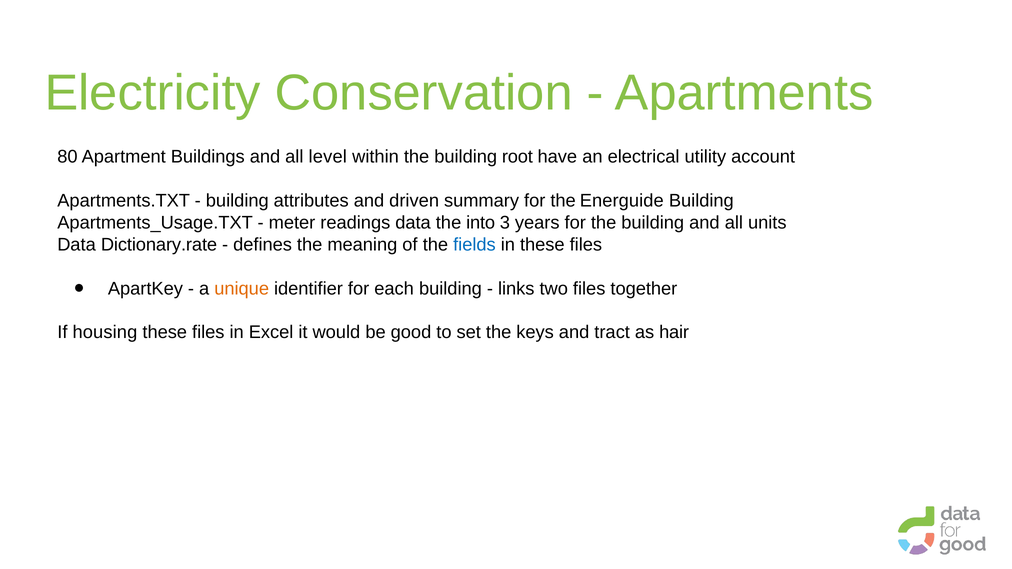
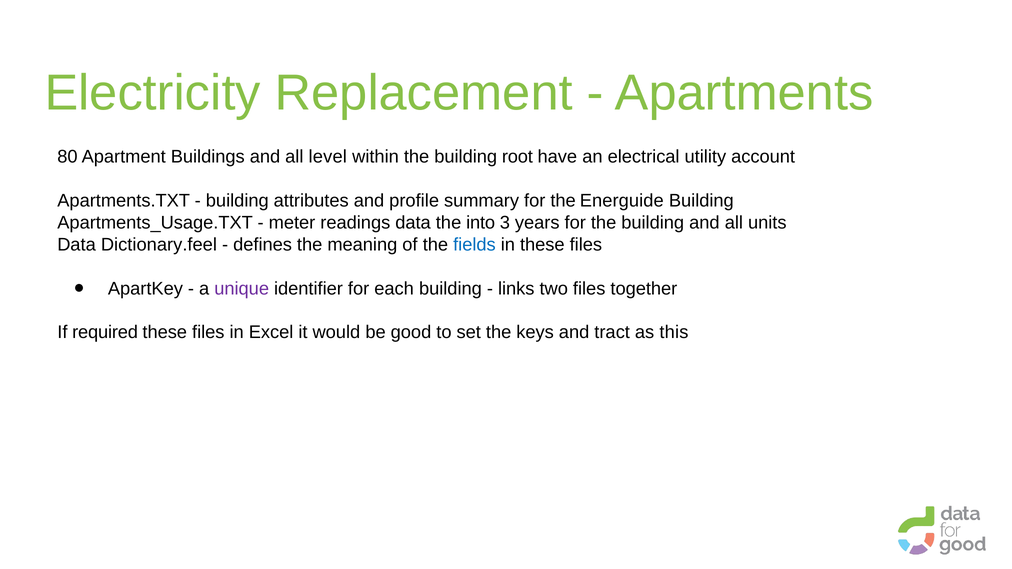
Conservation: Conservation -> Replacement
driven: driven -> profile
Dictionary.rate: Dictionary.rate -> Dictionary.feel
unique colour: orange -> purple
housing: housing -> required
hair: hair -> this
